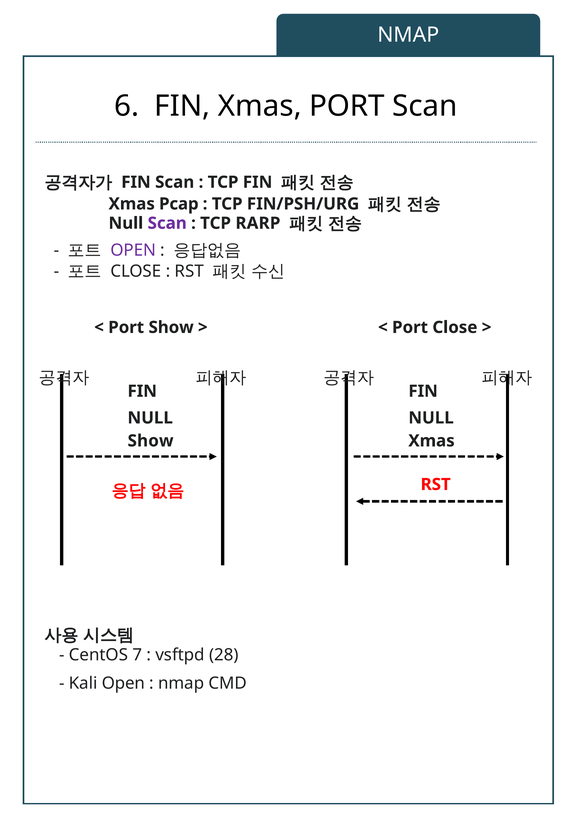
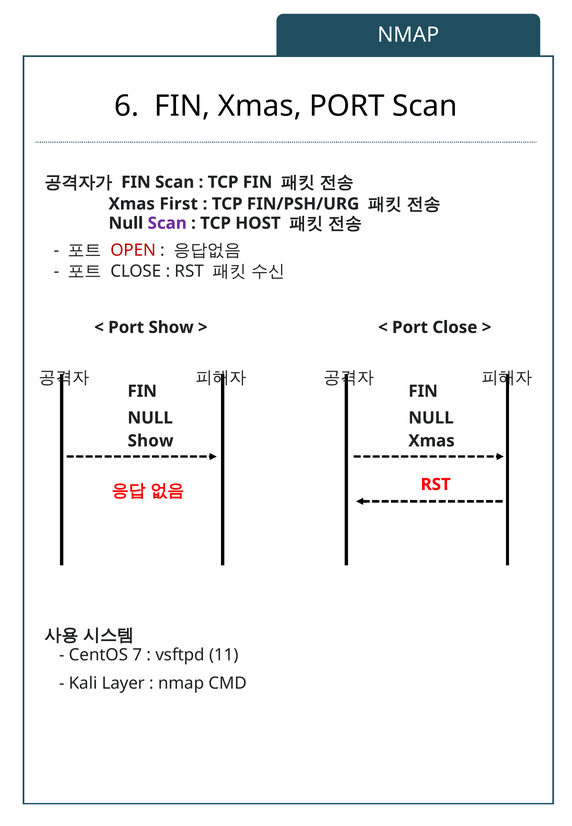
Pcap: Pcap -> First
RARP: RARP -> HOST
OPEN at (133, 250) colour: purple -> red
28: 28 -> 11
Kali Open: Open -> Layer
